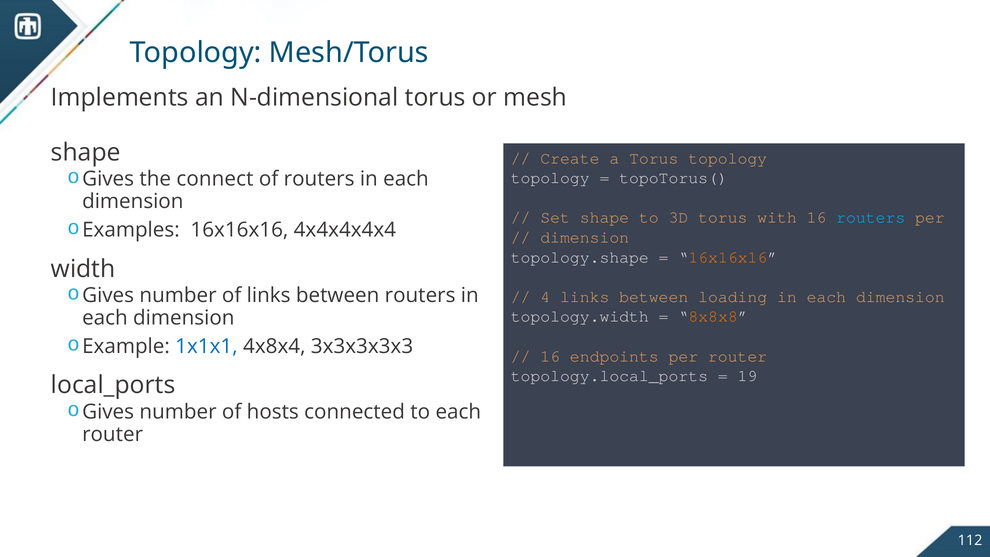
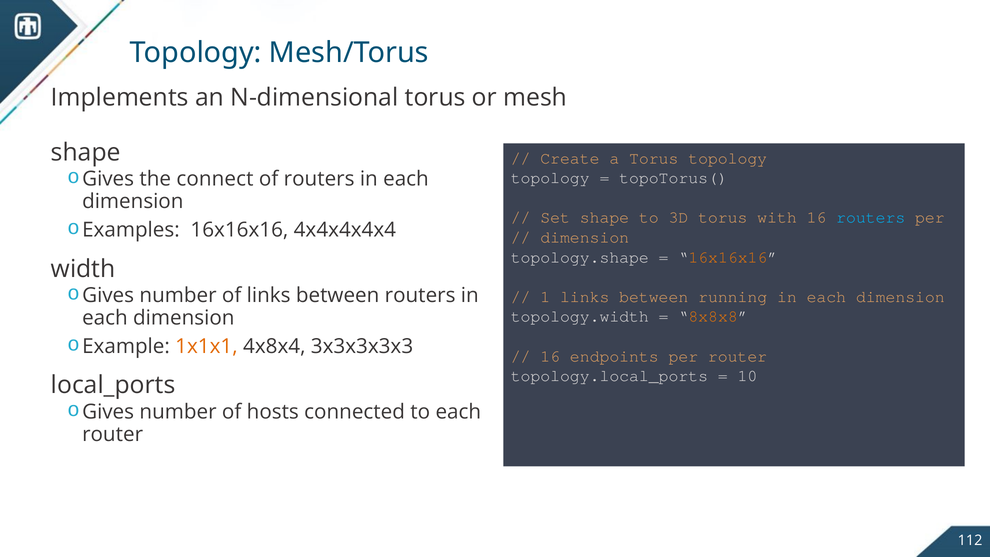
4: 4 -> 1
loading: loading -> running
1x1x1 colour: blue -> orange
19: 19 -> 10
